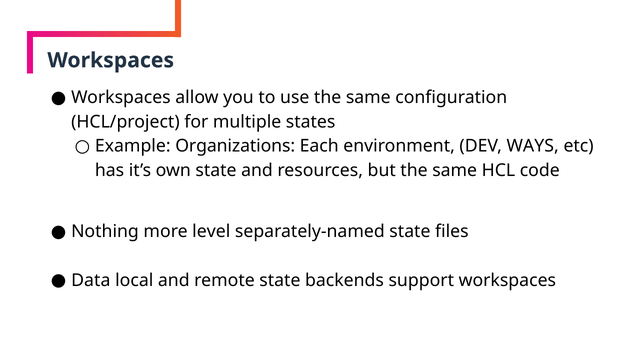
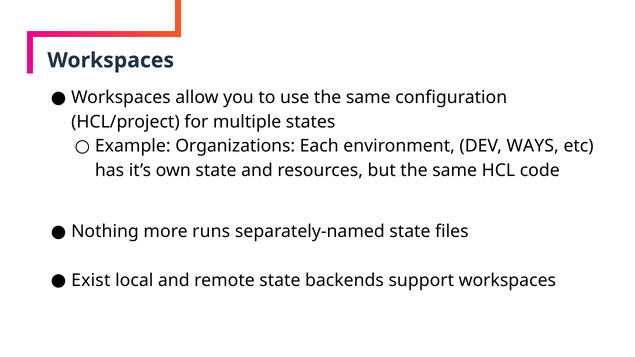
level: level -> runs
Data: Data -> Exist
